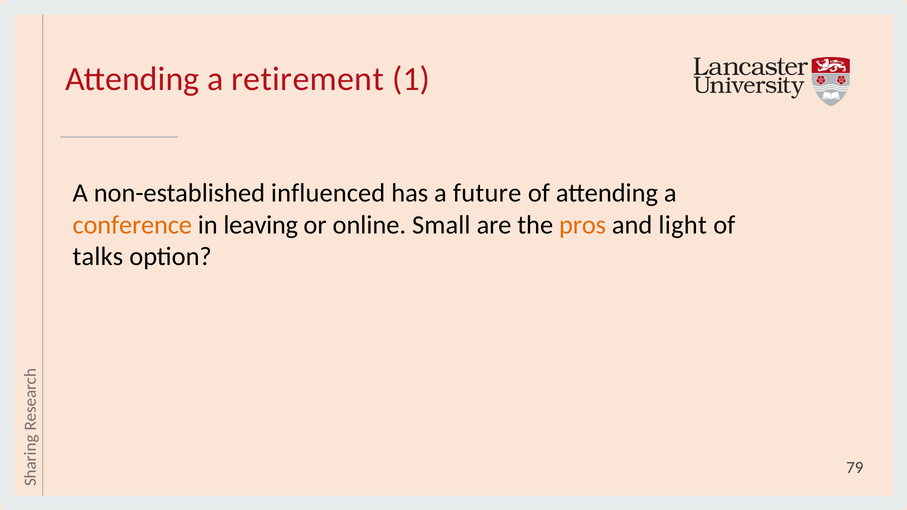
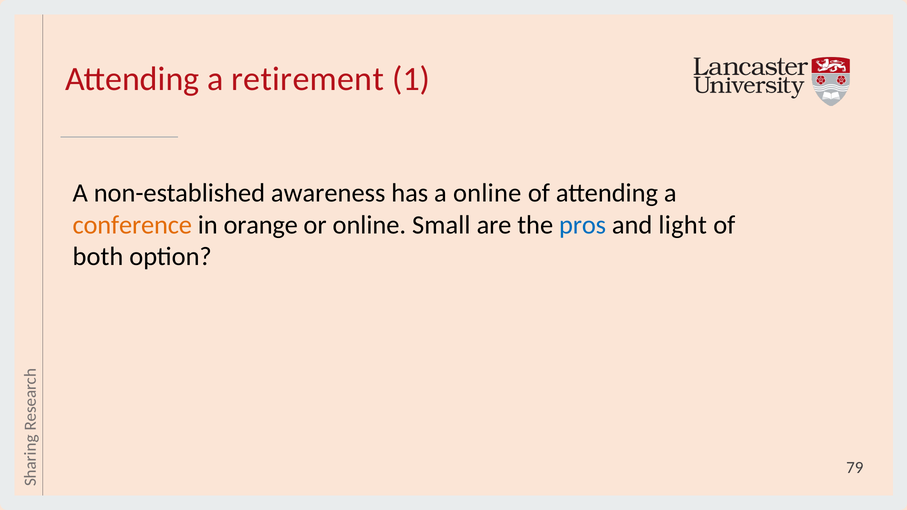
influenced: influenced -> awareness
a future: future -> online
leaving: leaving -> orange
pros colour: orange -> blue
talks: talks -> both
